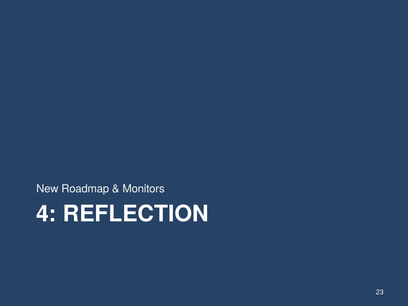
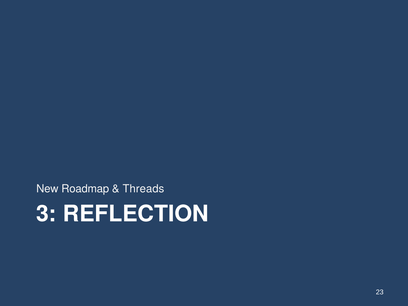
Monitors: Monitors -> Threads
4: 4 -> 3
